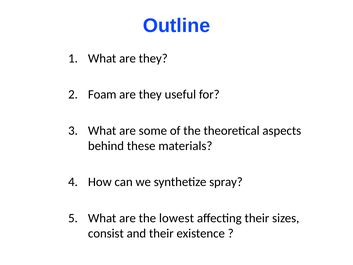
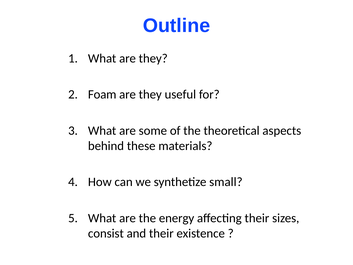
spray: spray -> small
lowest: lowest -> energy
